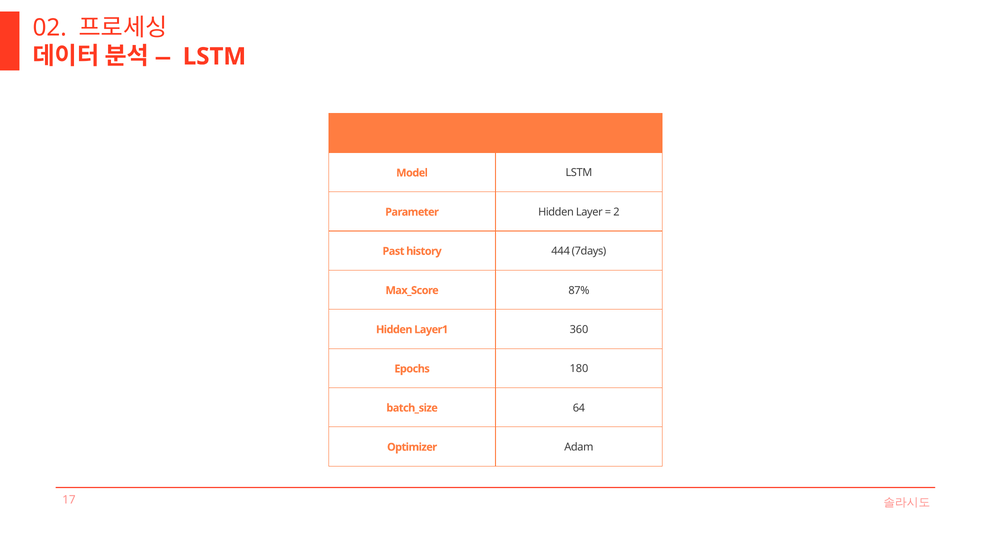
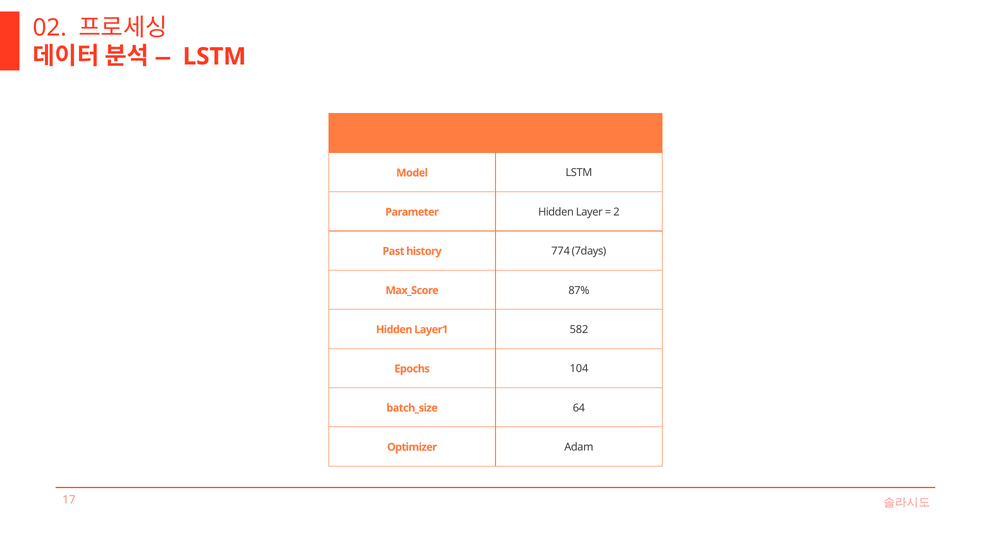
444: 444 -> 774
360: 360 -> 582
180: 180 -> 104
